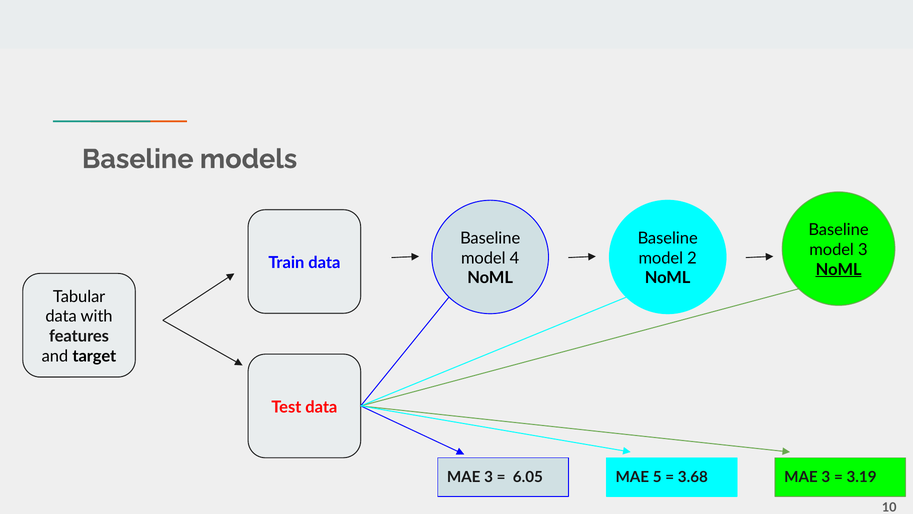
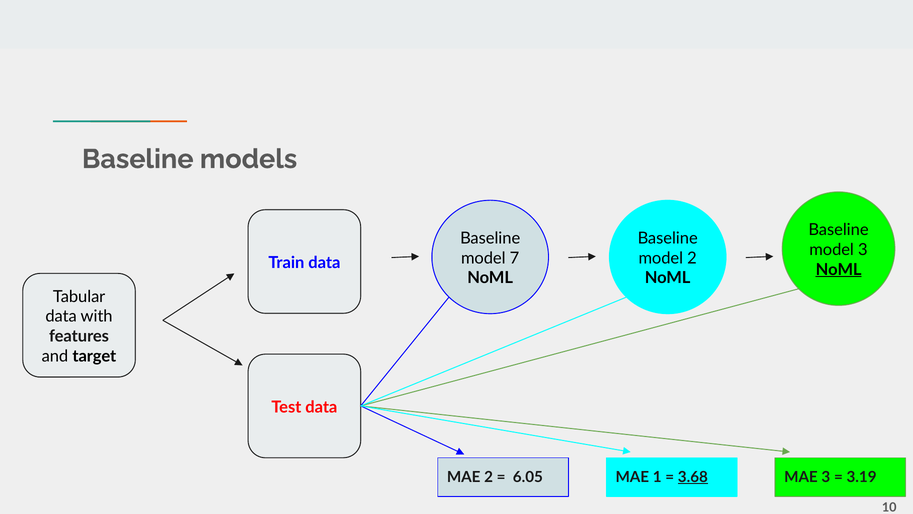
4: 4 -> 7
3 at (489, 477): 3 -> 2
5: 5 -> 1
3.68 underline: none -> present
